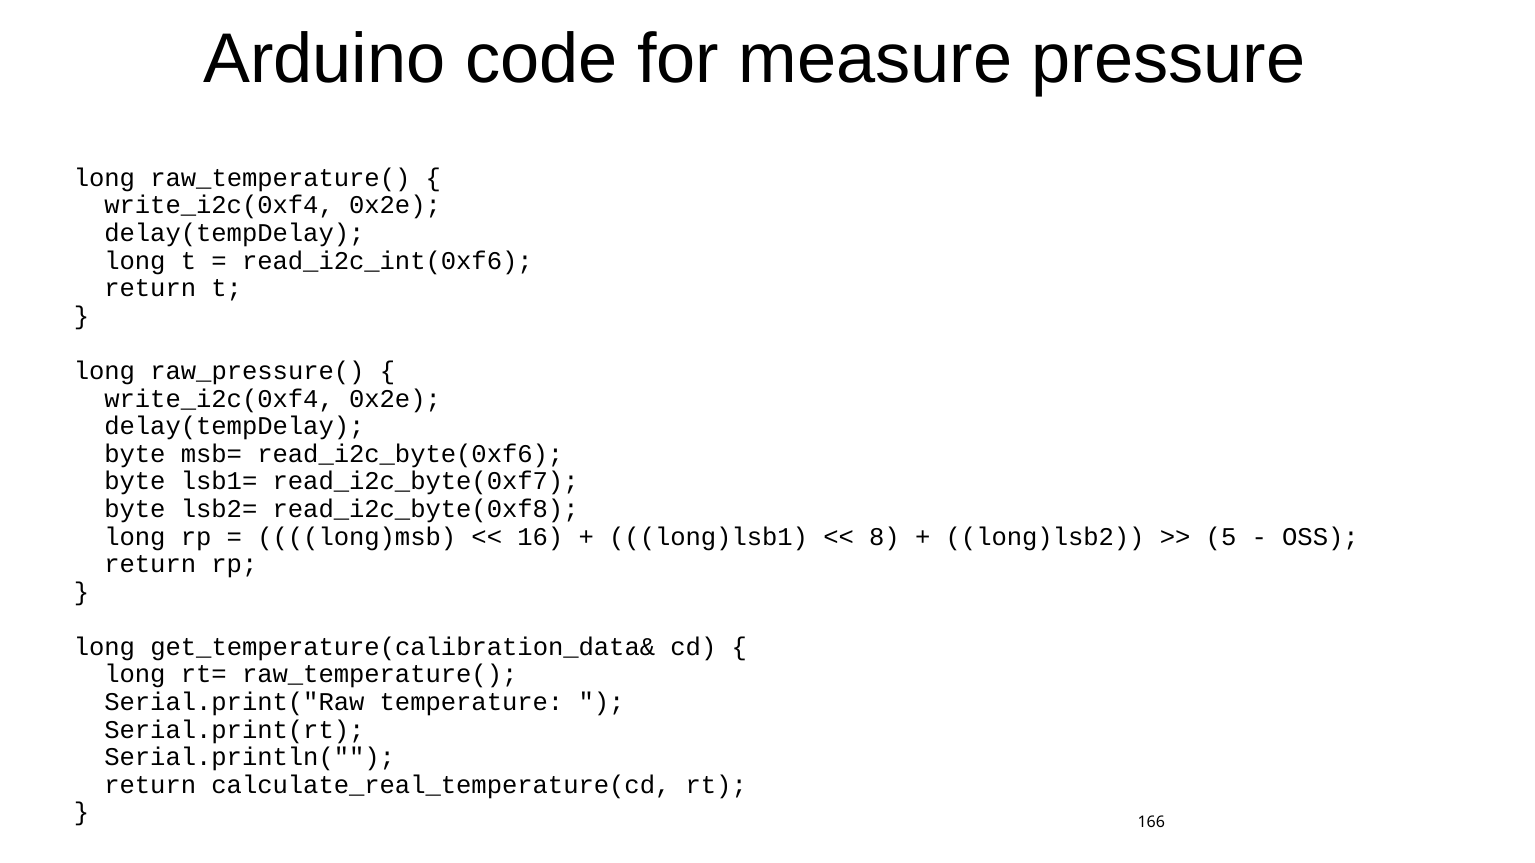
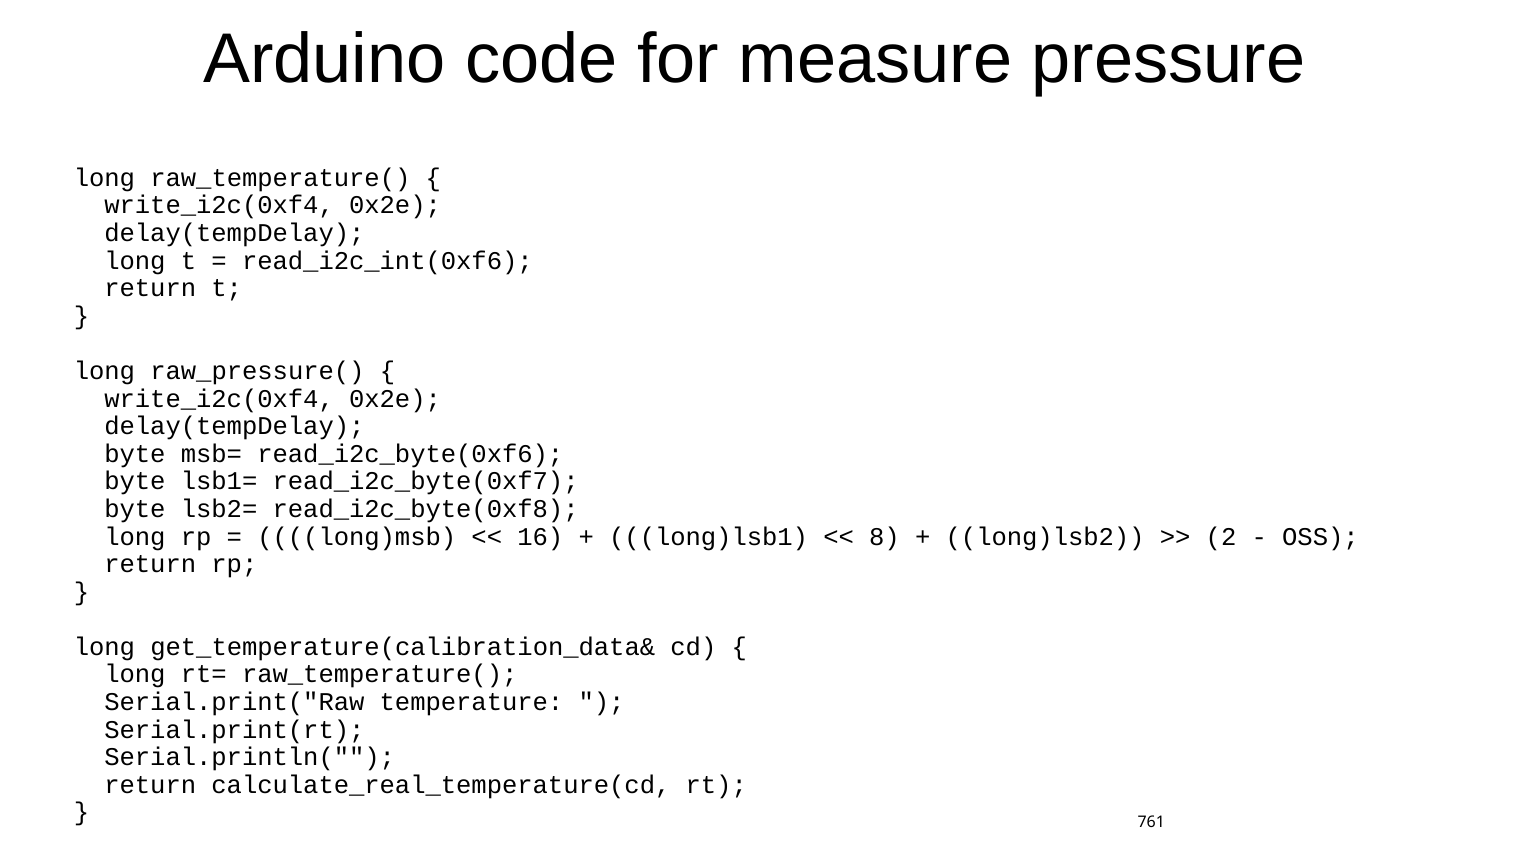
5: 5 -> 2
166: 166 -> 761
